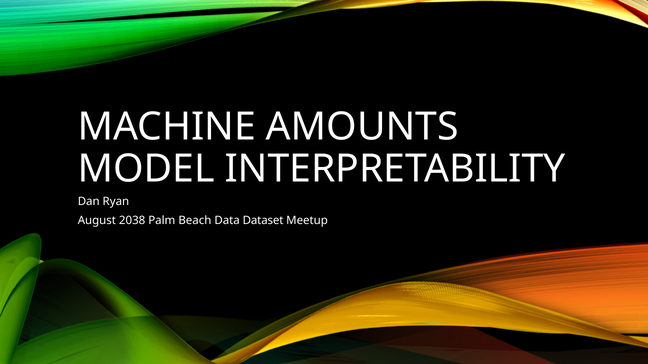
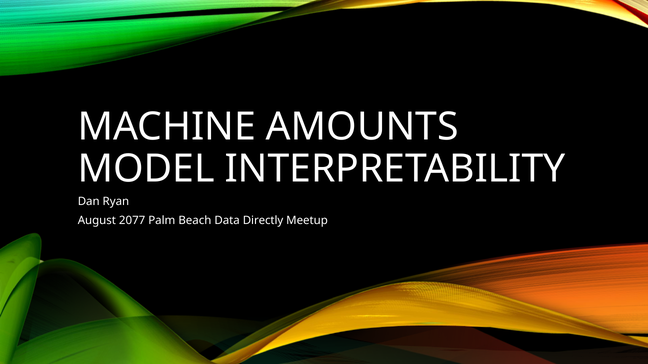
2038: 2038 -> 2077
Dataset: Dataset -> Directly
